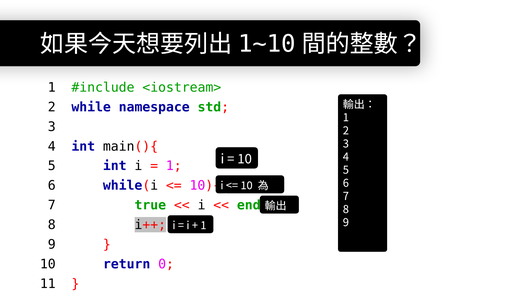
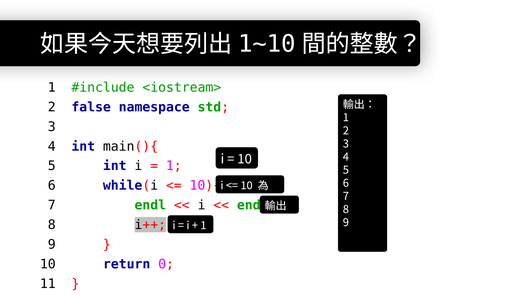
while: while -> false
7 true: true -> endl
